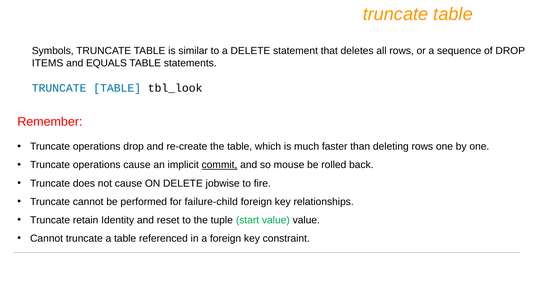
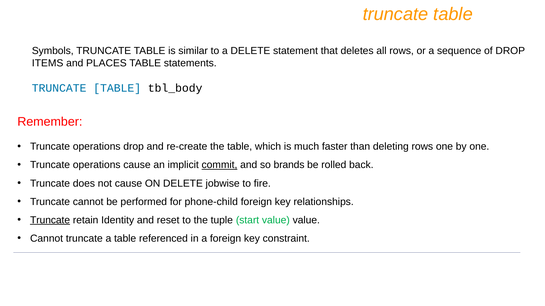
EQUALS: EQUALS -> PLACES
tbl_look: tbl_look -> tbl_body
mouse: mouse -> brands
failure-child: failure-child -> phone-child
Truncate at (50, 220) underline: none -> present
